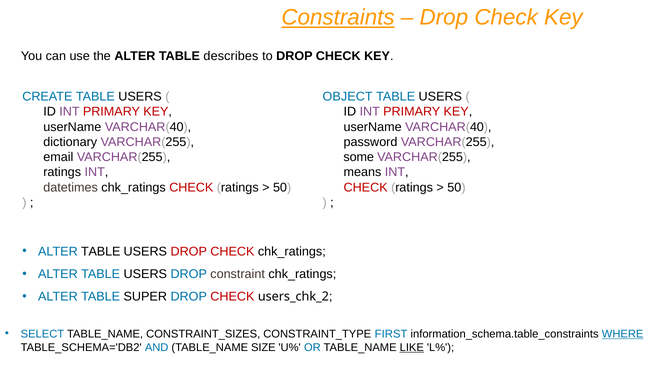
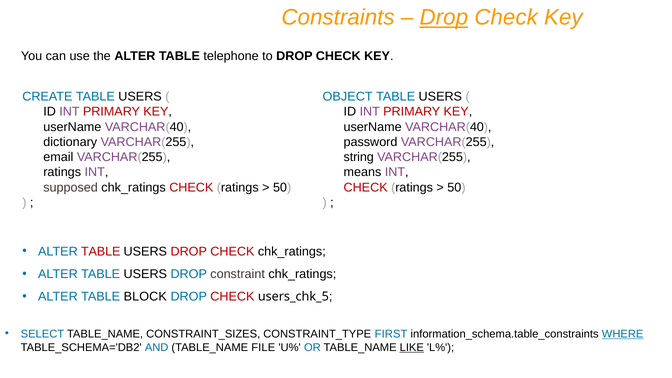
Constraints underline: present -> none
Drop at (444, 17) underline: none -> present
describes: describes -> telephone
some: some -> string
datetimes: datetimes -> supposed
TABLE at (101, 251) colour: black -> red
SUPER: SUPER -> BLOCK
users_chk_2: users_chk_2 -> users_chk_5
SIZE: SIZE -> FILE
